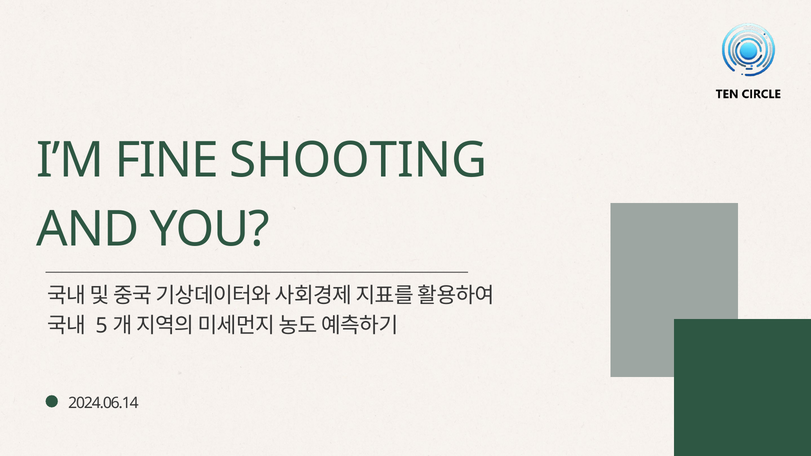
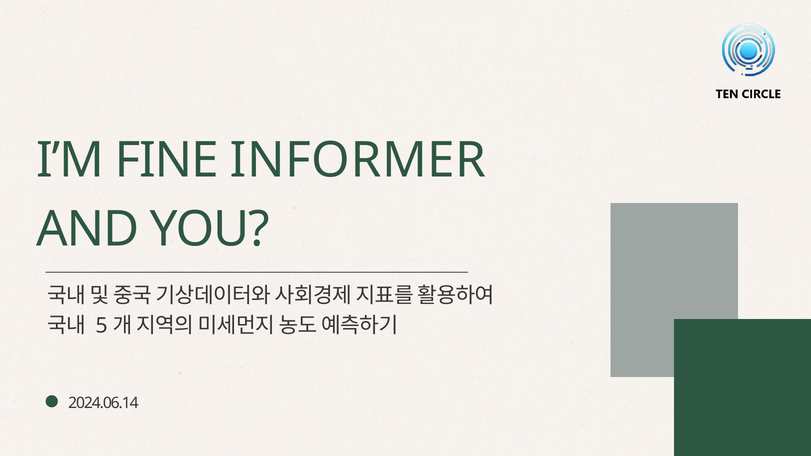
SHOOTING: SHOOTING -> INFORMER
